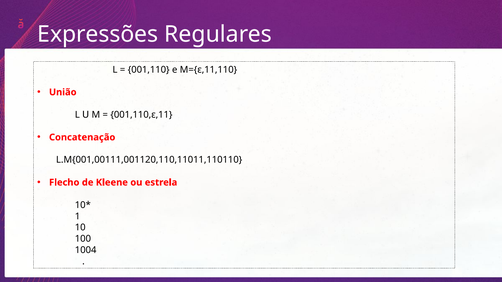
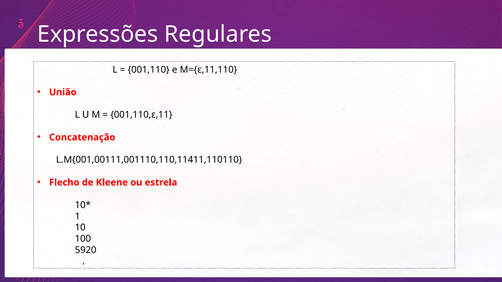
L.M{001,00111,001120,110,11011,110110: L.M{001,00111,001120,110,11011,110110 -> L.M{001,00111,001110,110,11411,110110
1004: 1004 -> 5920
